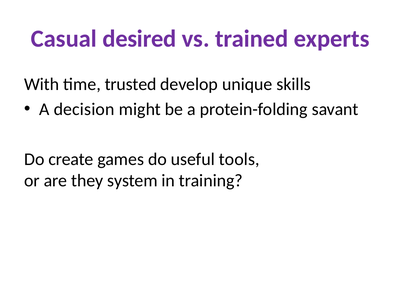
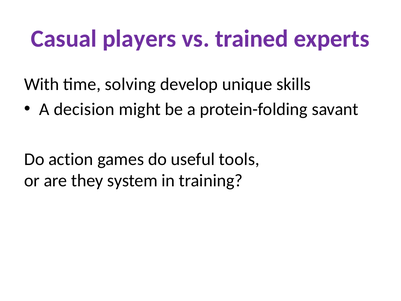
desired: desired -> players
trusted: trusted -> solving
create: create -> action
